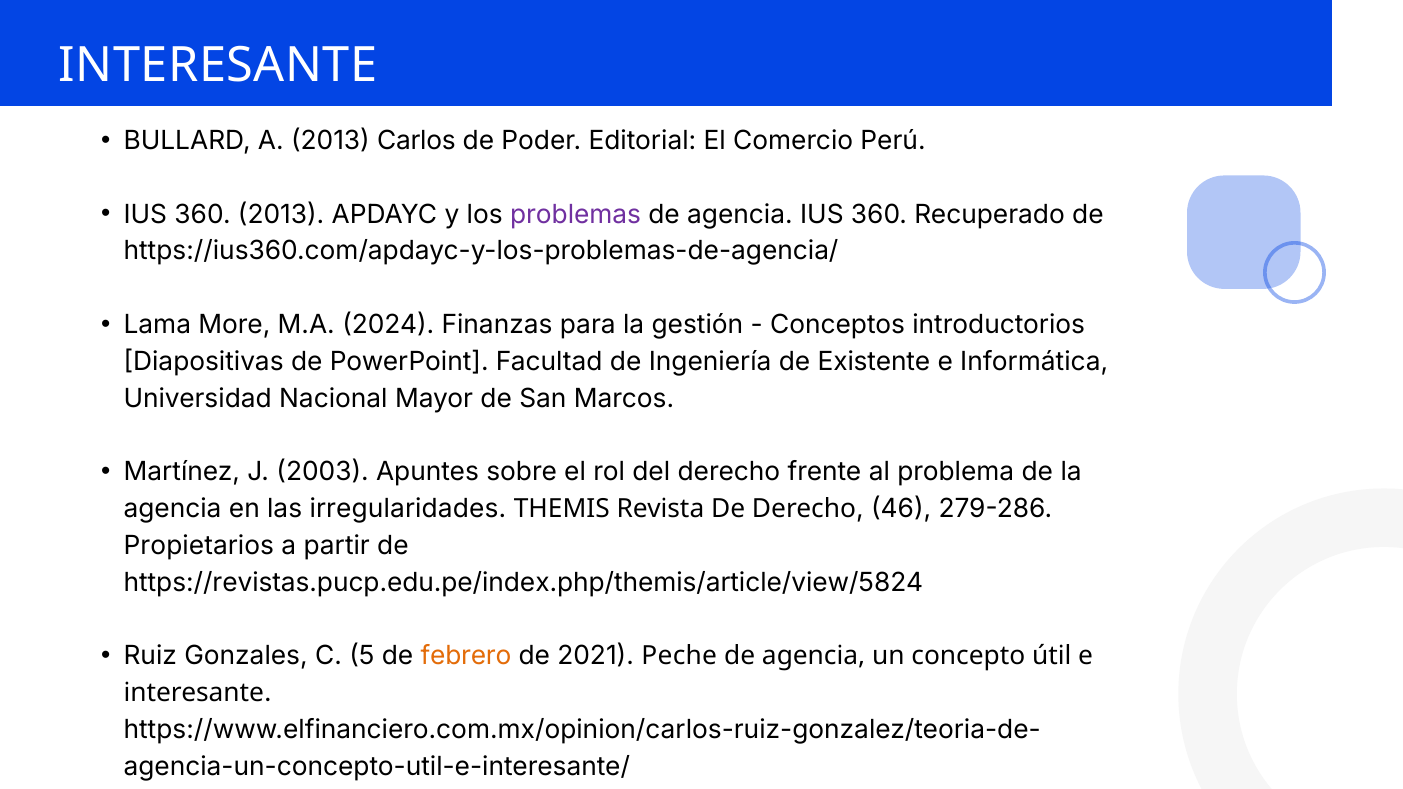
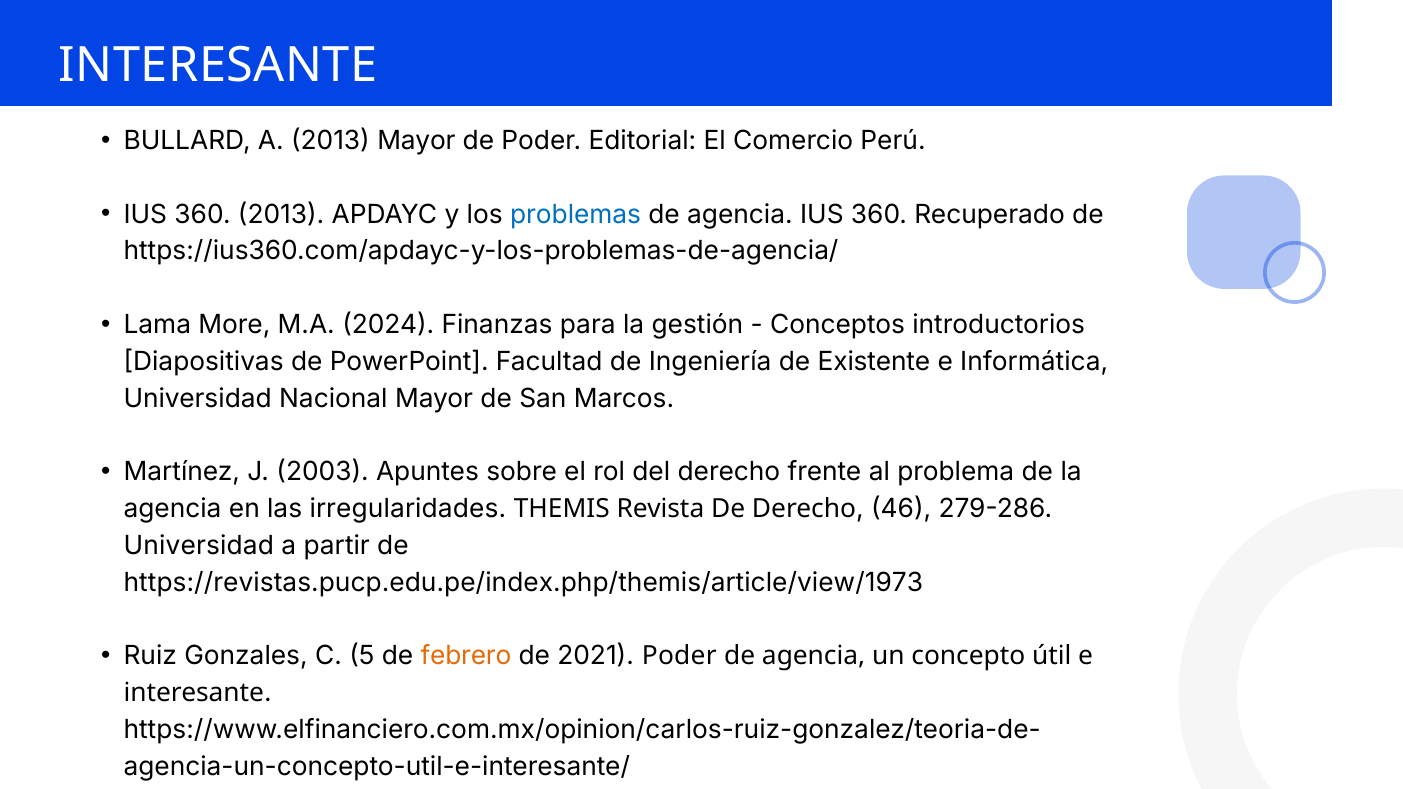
2013 Carlos: Carlos -> Mayor
problemas colour: purple -> blue
Propietarios at (199, 546): Propietarios -> Universidad
https://revistas.pucp.edu.pe/index.php/themis/article/view/5824: https://revistas.pucp.edu.pe/index.php/themis/article/view/5824 -> https://revistas.pucp.edu.pe/index.php/themis/article/view/1973
2021 Peche: Peche -> Poder
